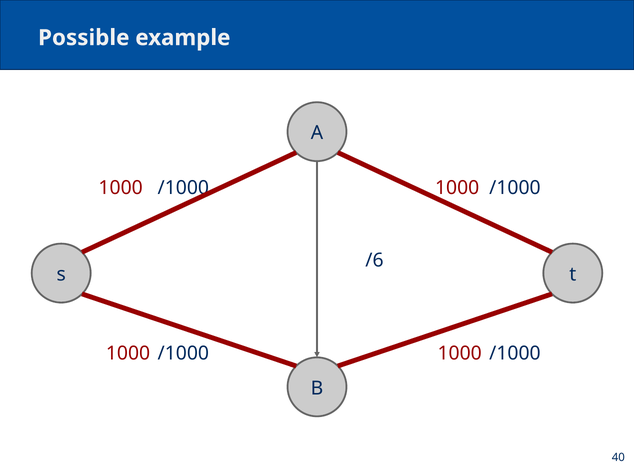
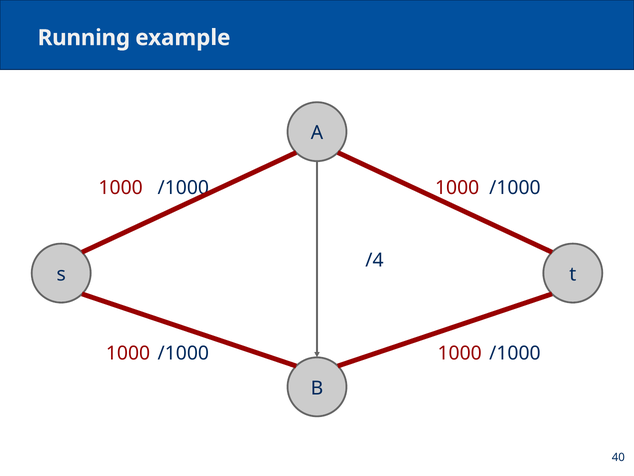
Possible: Possible -> Running
/6: /6 -> /4
